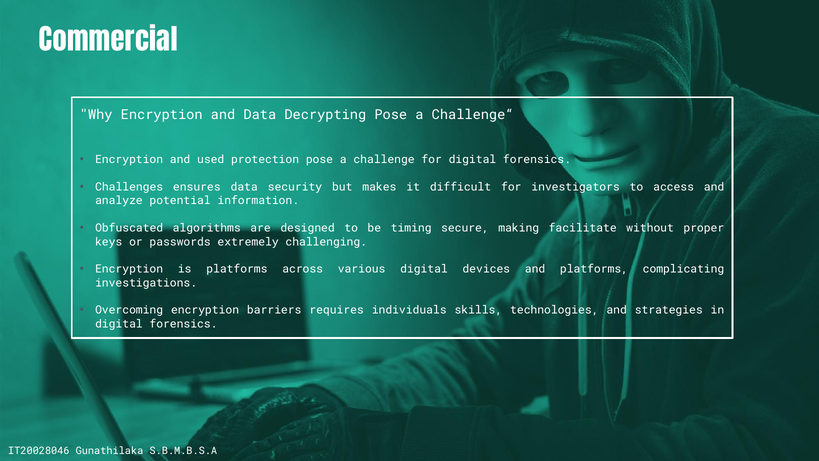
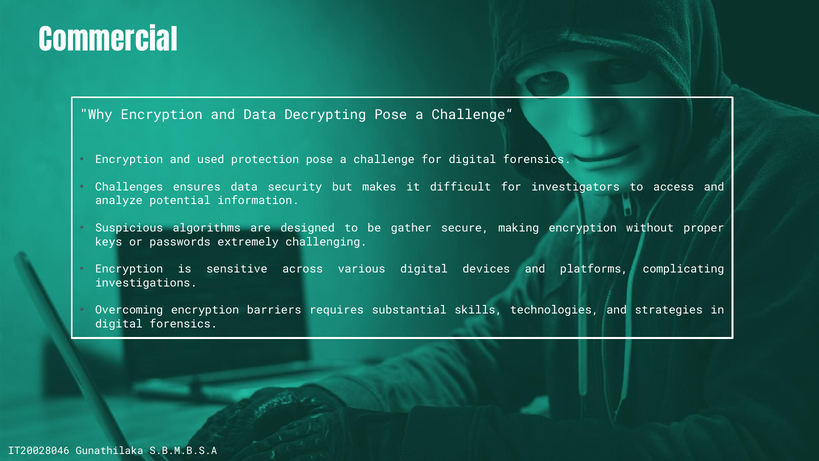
Obfuscated: Obfuscated -> Suspicious
timing: timing -> gather
making facilitate: facilitate -> encryption
is platforms: platforms -> sensitive
individuals: individuals -> substantial
